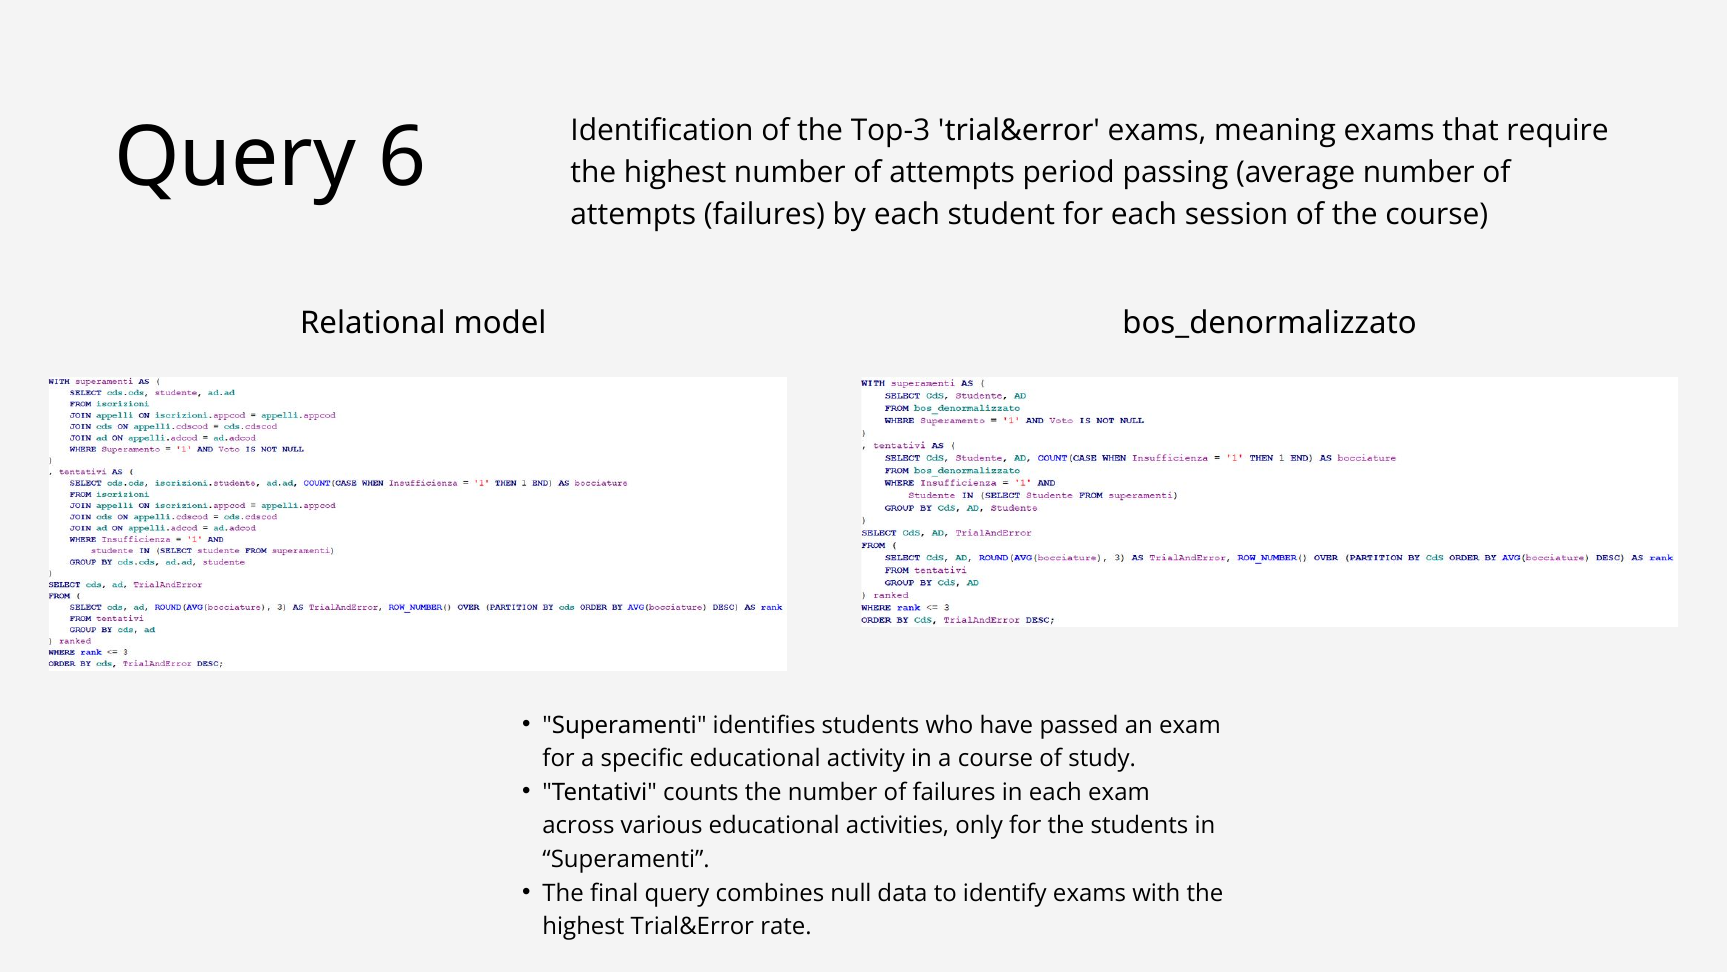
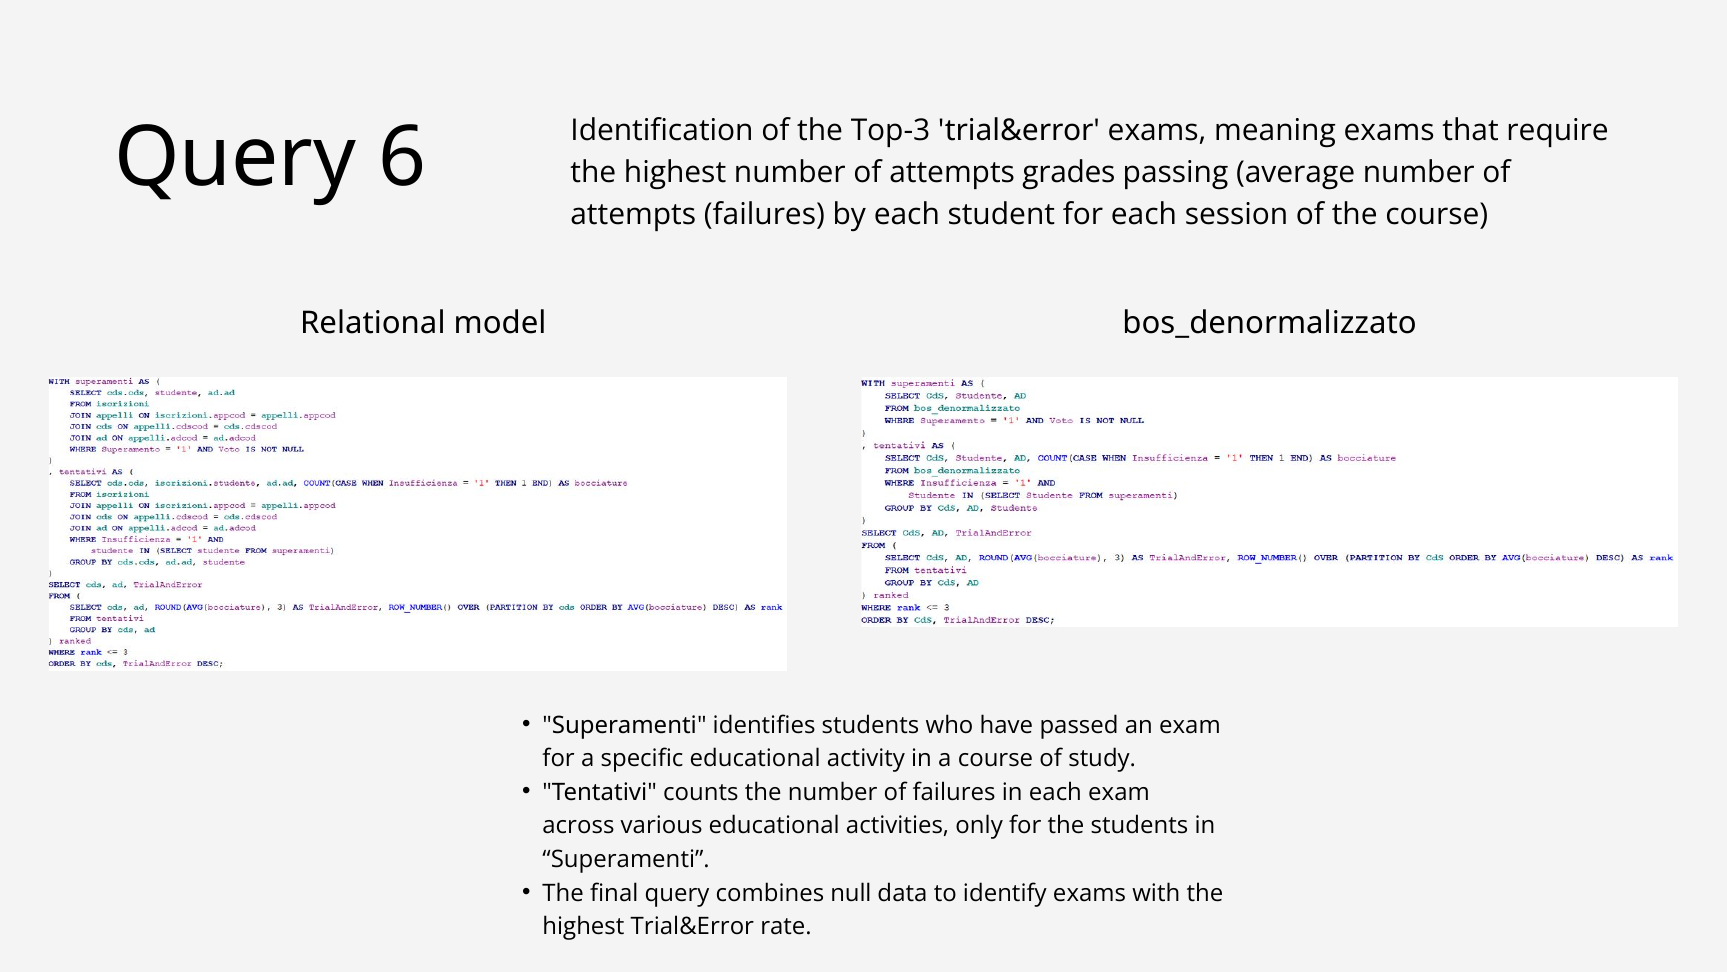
period: period -> grades
